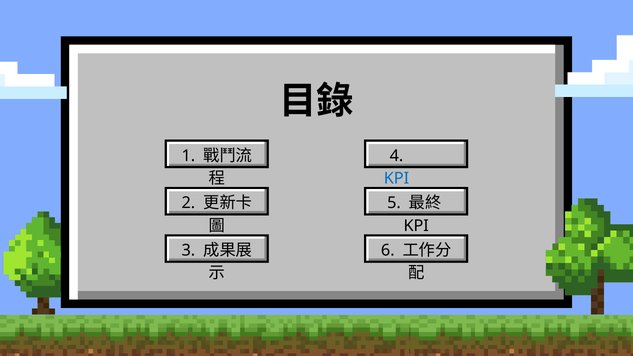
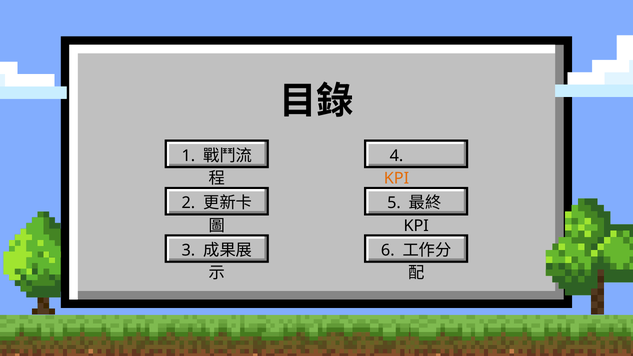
KPI at (396, 178) colour: blue -> orange
